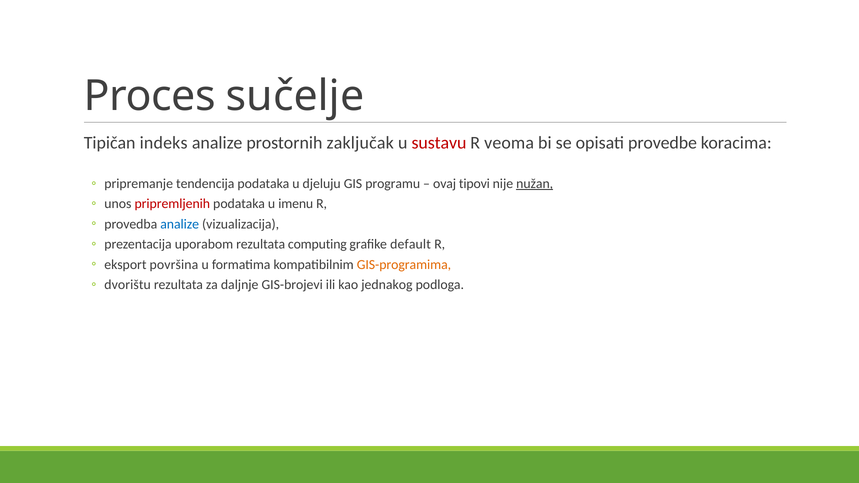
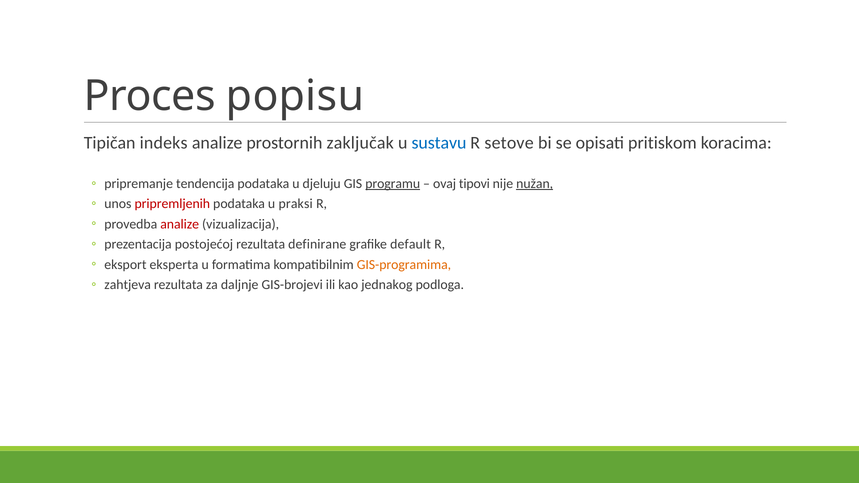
sučelje: sučelje -> popisu
sustavu colour: red -> blue
veoma: veoma -> setove
provedbe: provedbe -> pritiskom
programu underline: none -> present
imenu: imenu -> praksi
analize at (180, 224) colour: blue -> red
uporabom: uporabom -> postojećoj
computing: computing -> definirane
površina: površina -> eksperta
dvorištu: dvorištu -> zahtjeva
